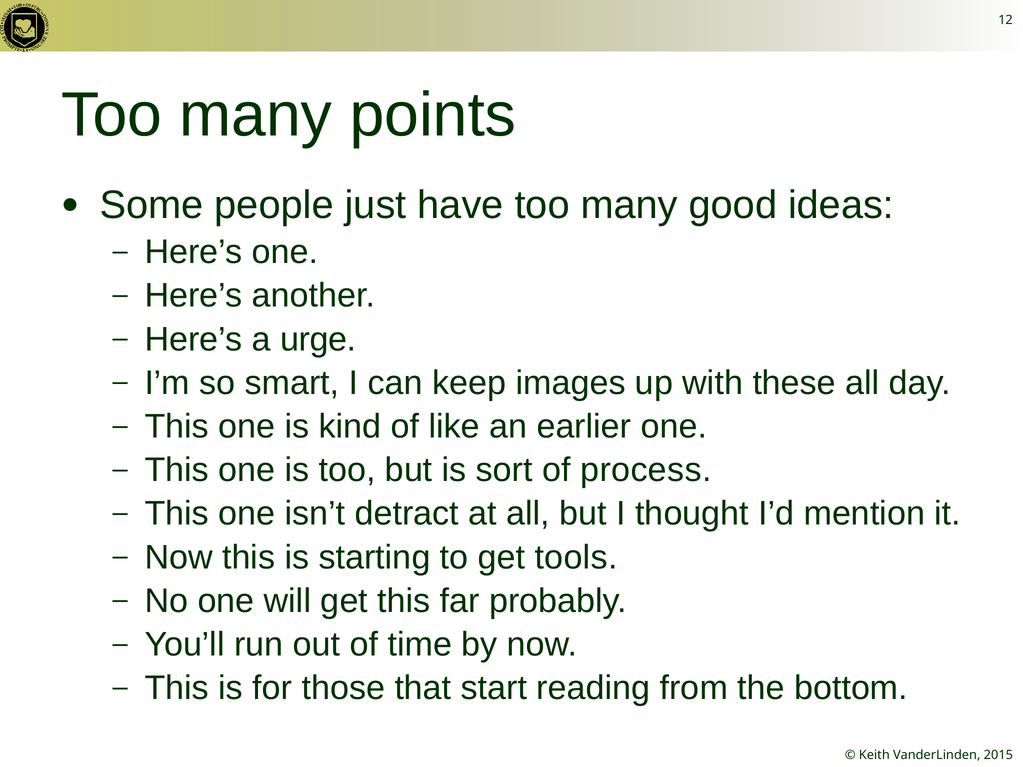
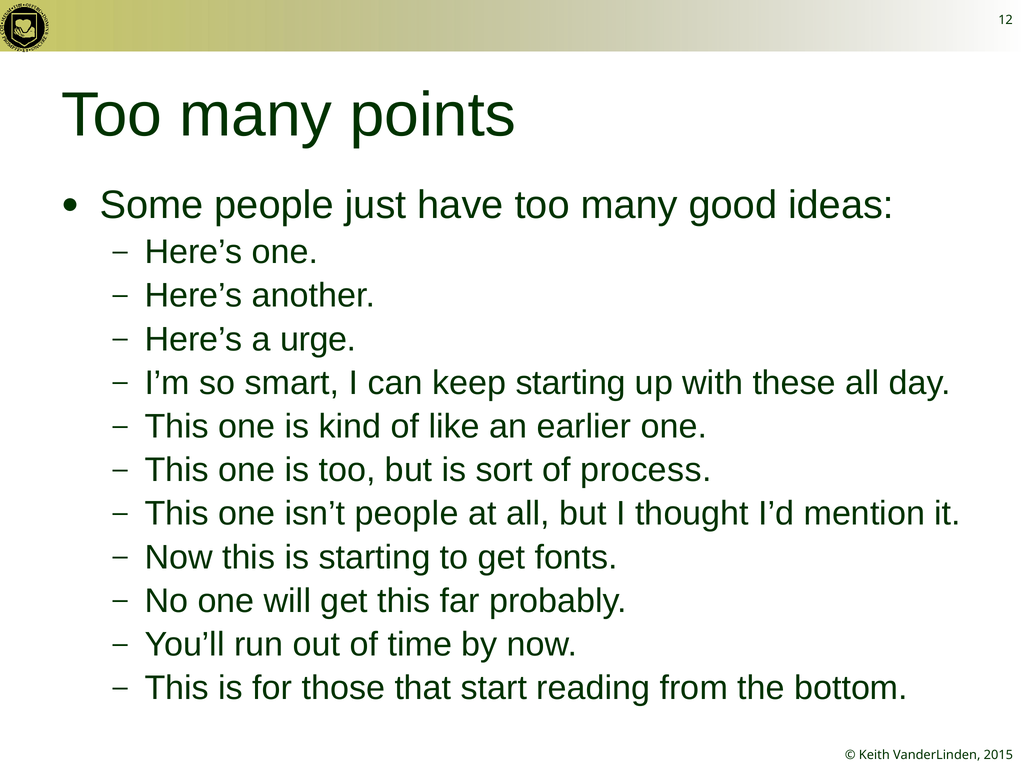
keep images: images -> starting
isn’t detract: detract -> people
tools: tools -> fonts
